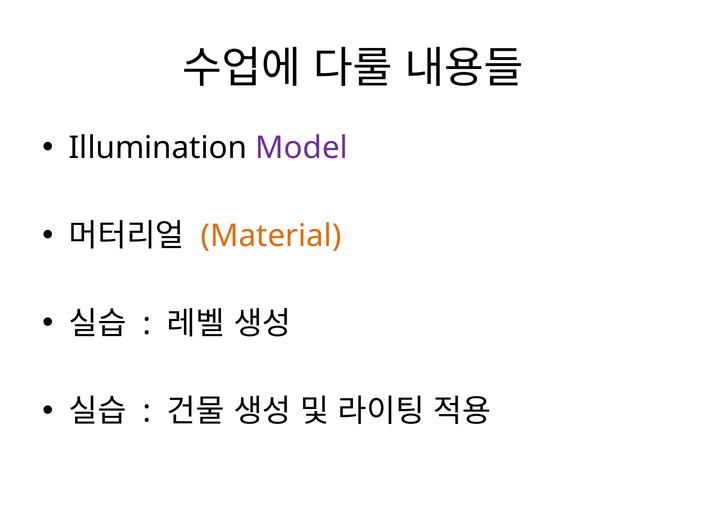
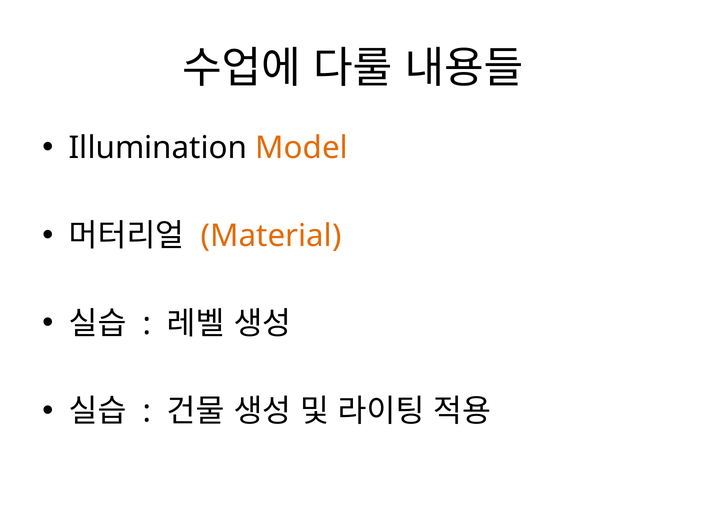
Model colour: purple -> orange
